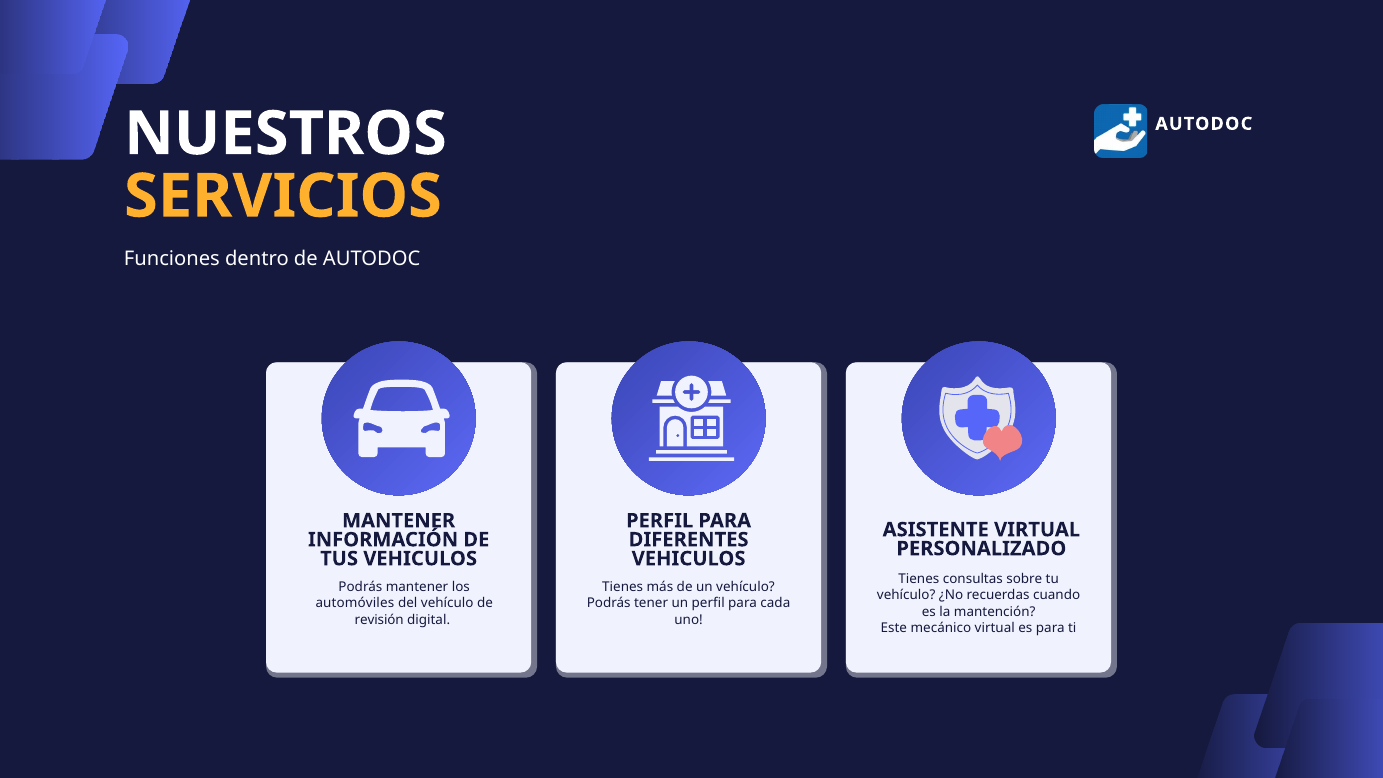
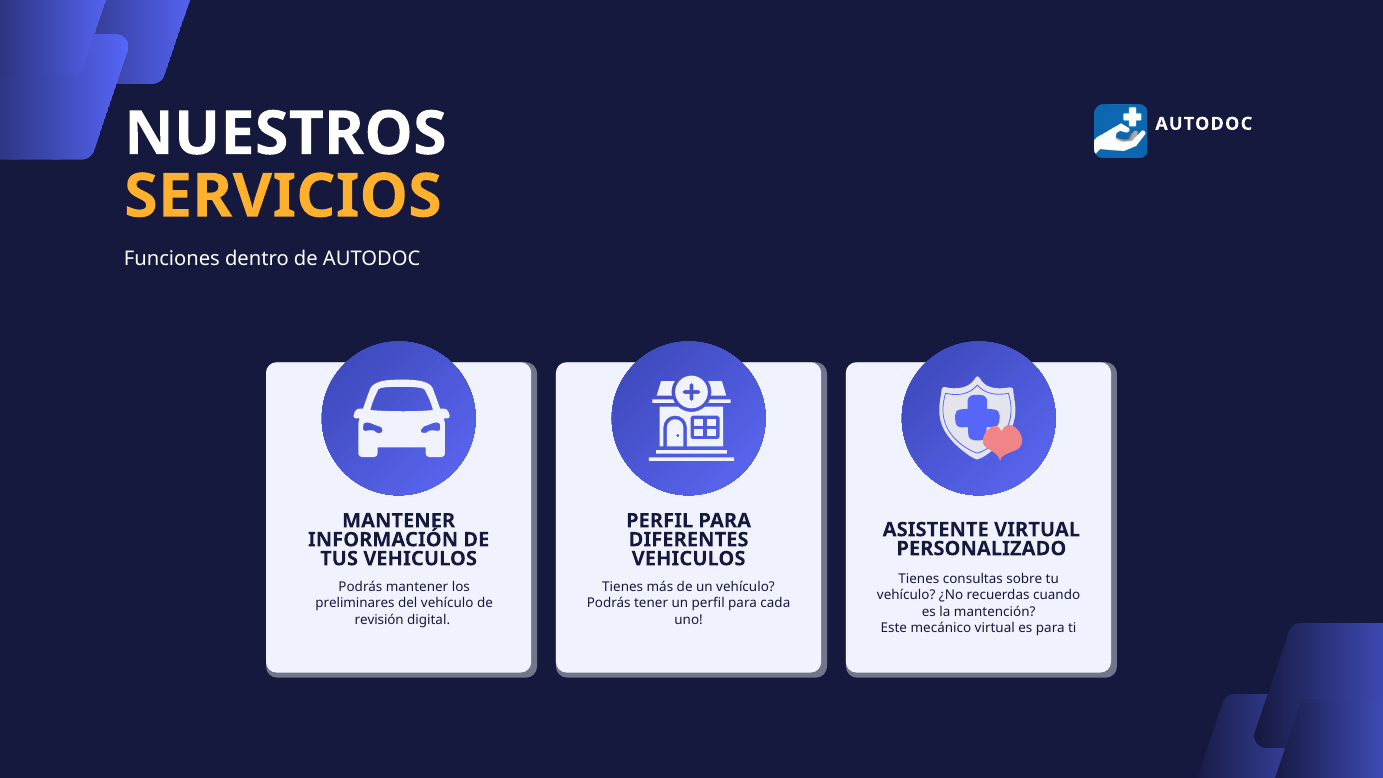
automóviles: automóviles -> preliminares
